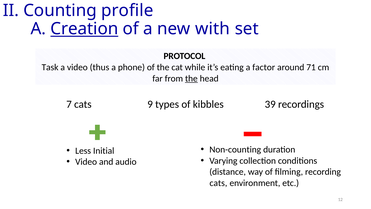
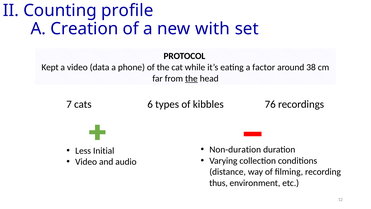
Creation underline: present -> none
Task: Task -> Kept
thus: thus -> data
71: 71 -> 38
9: 9 -> 6
39: 39 -> 76
Non-counting: Non-counting -> Non-duration
cats at (218, 183): cats -> thus
